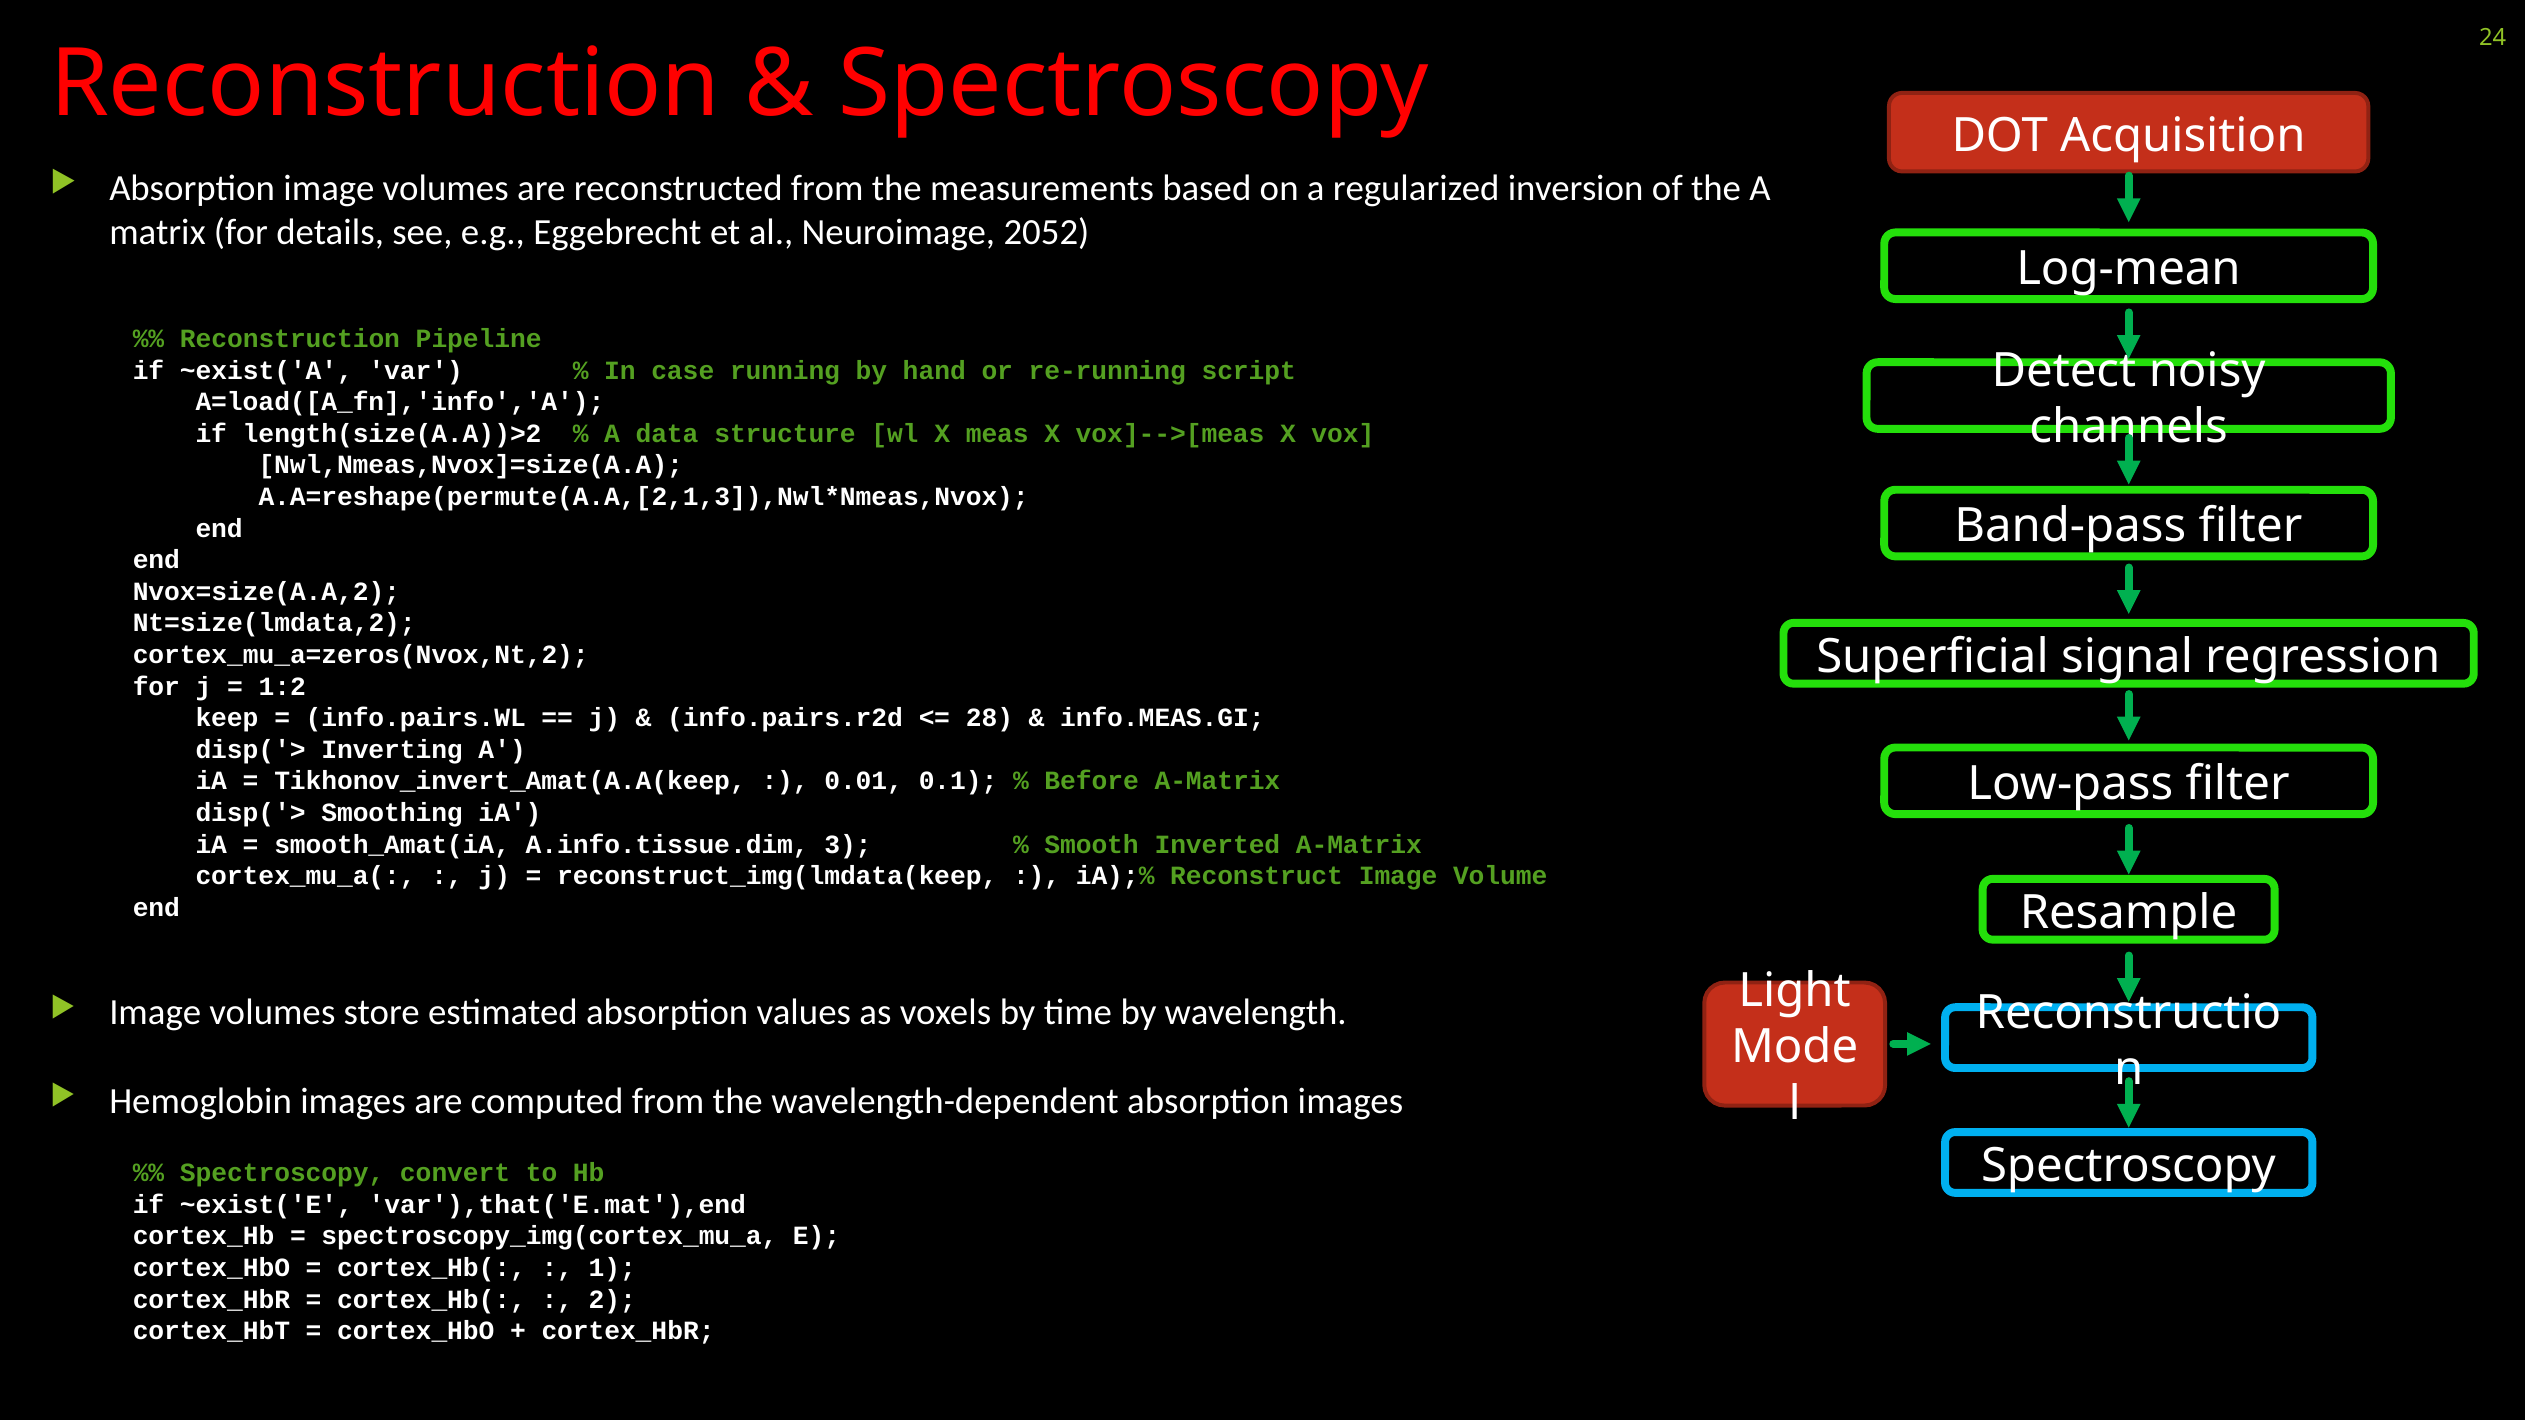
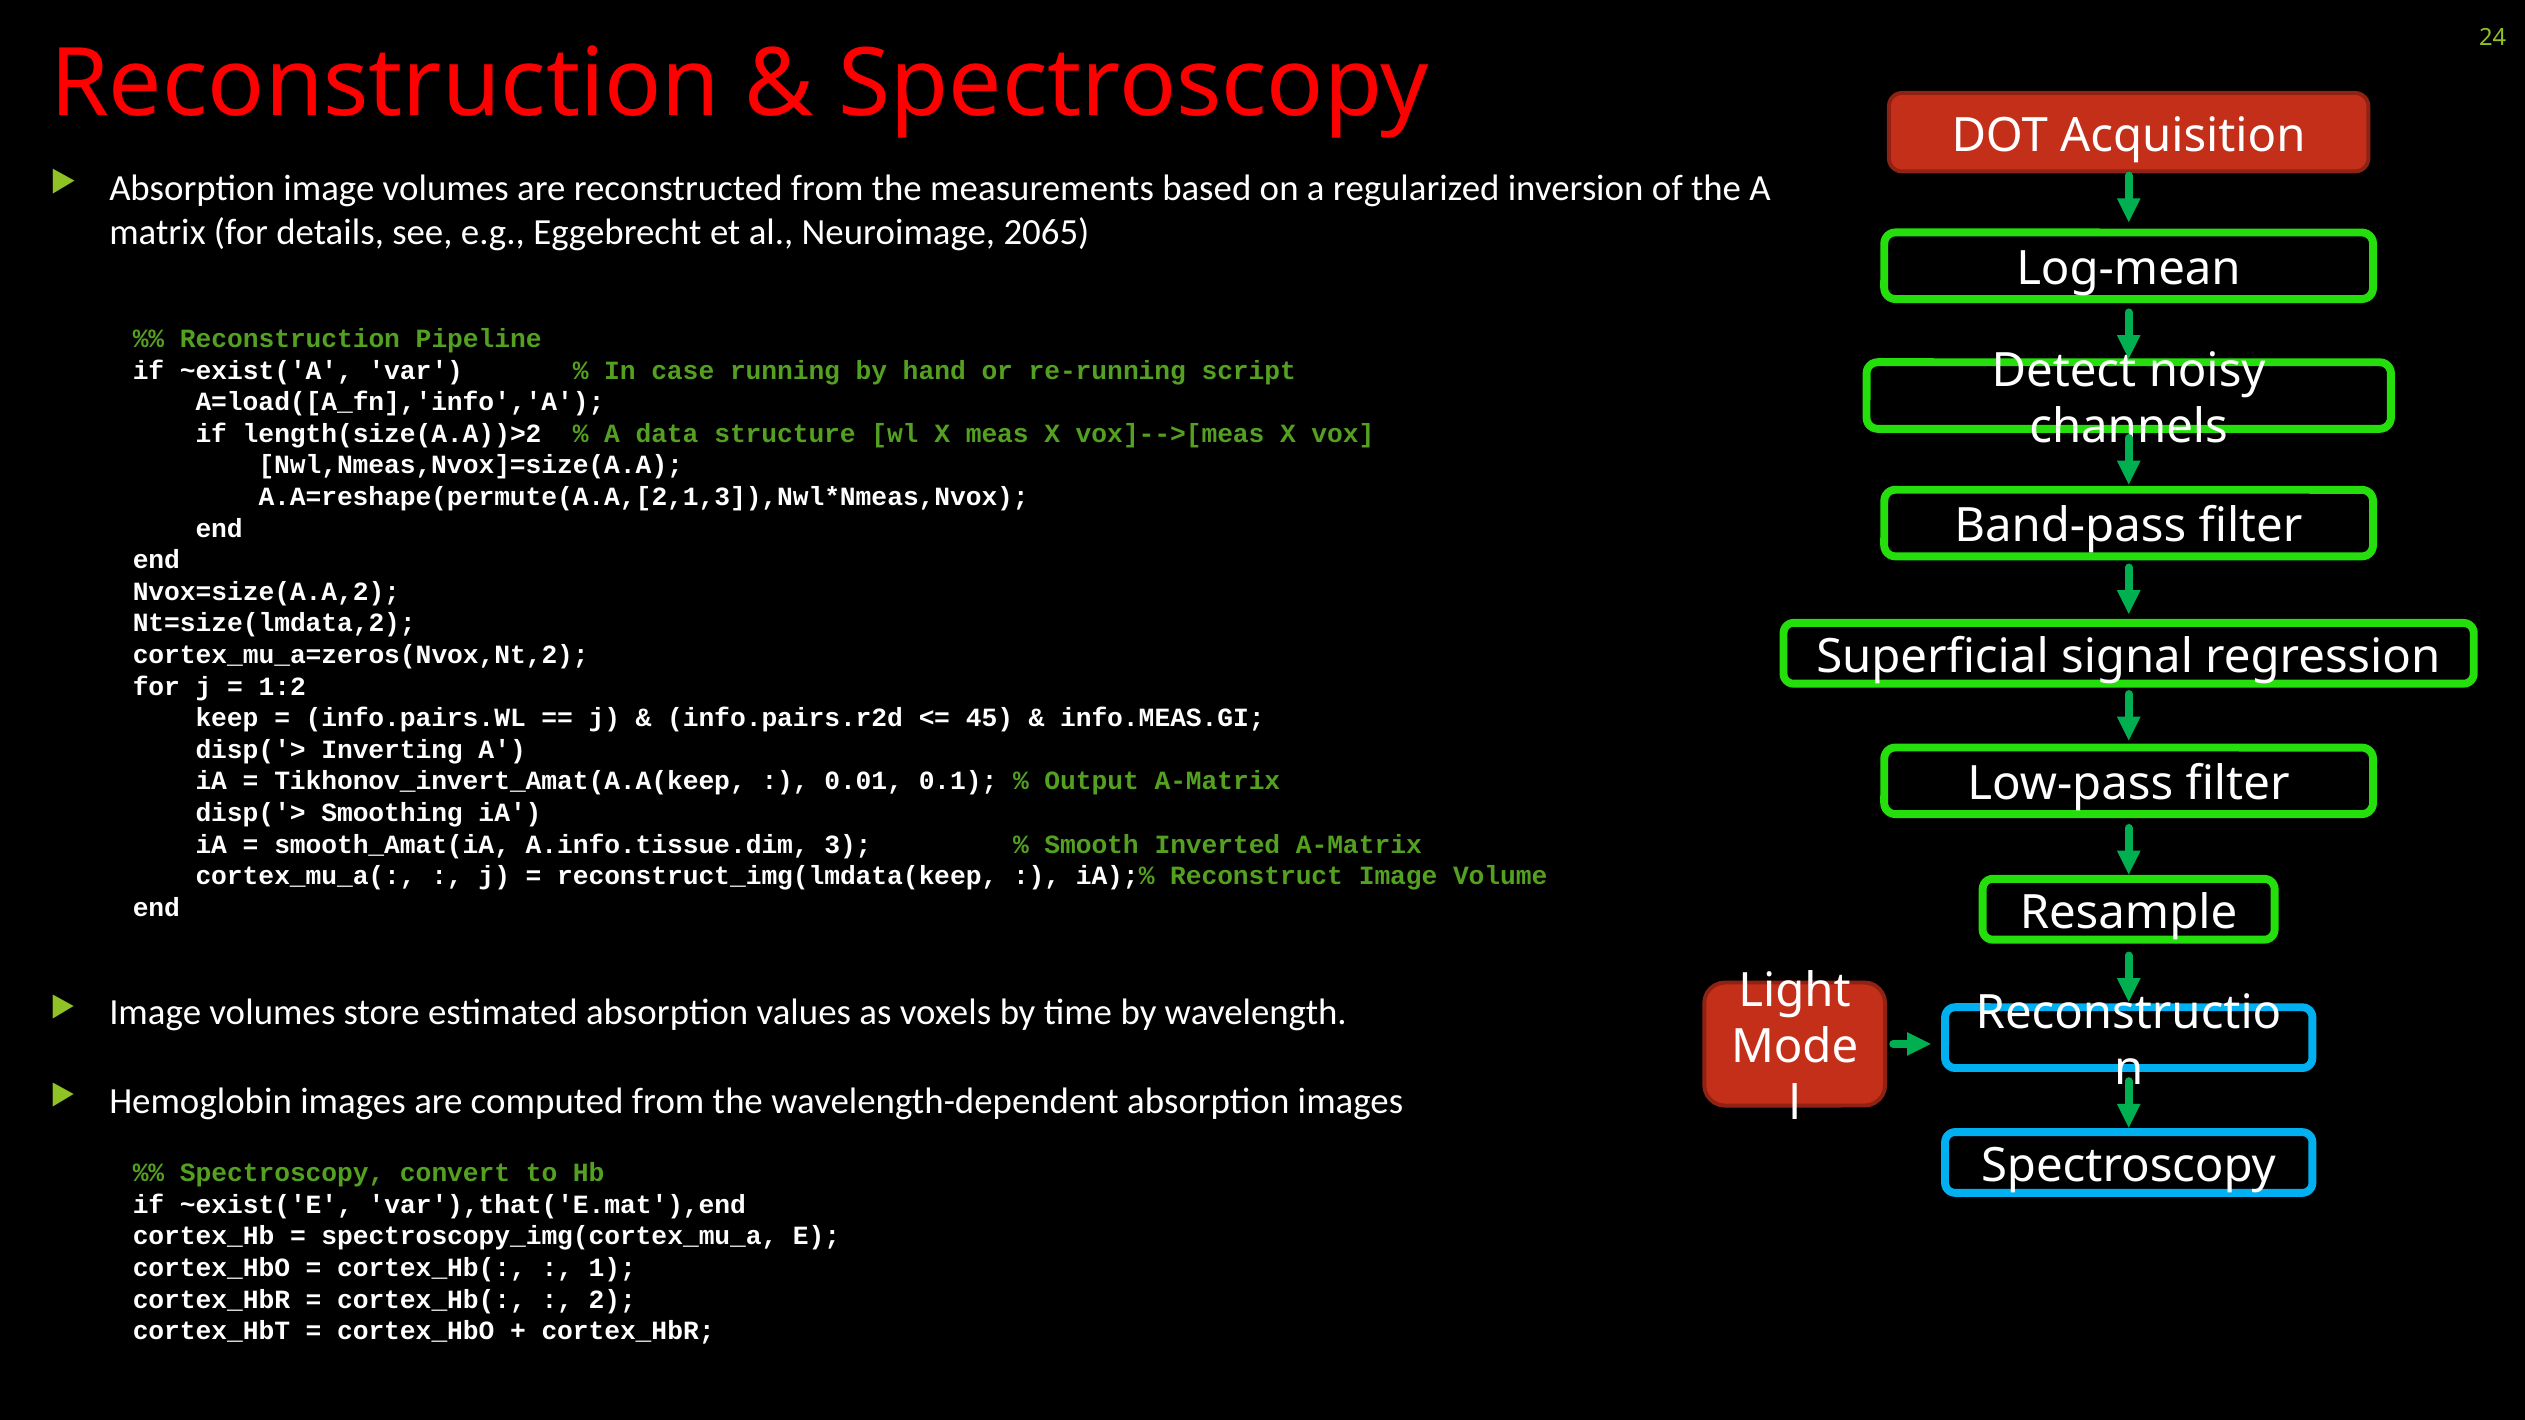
2052: 2052 -> 2065
28: 28 -> 45
Before: Before -> Output
